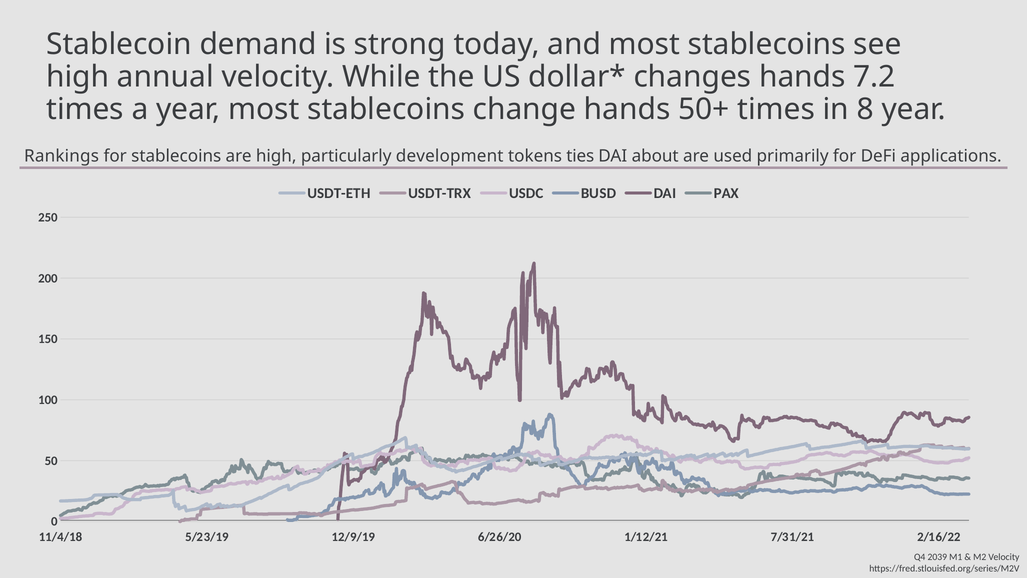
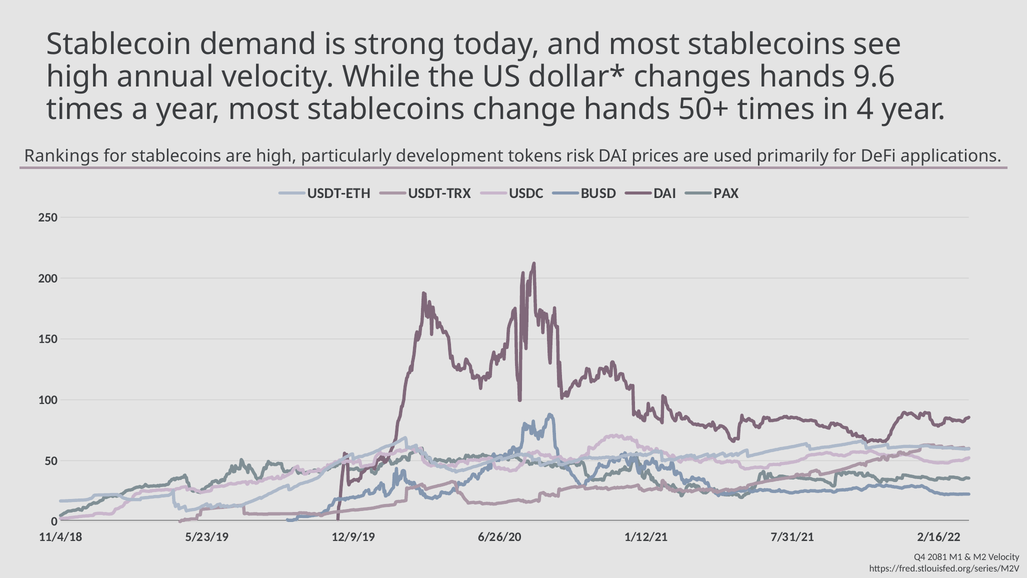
7.2: 7.2 -> 9.6
8: 8 -> 4
ties: ties -> risk
about: about -> prices
2039: 2039 -> 2081
